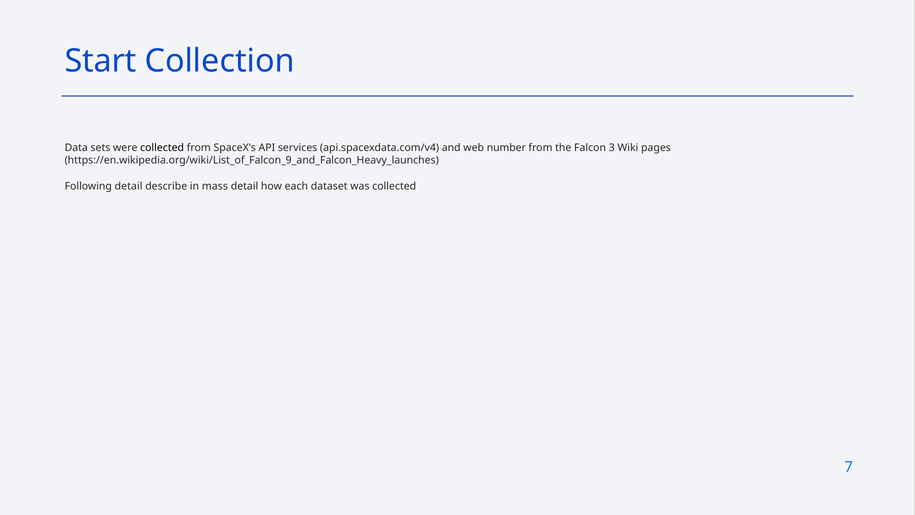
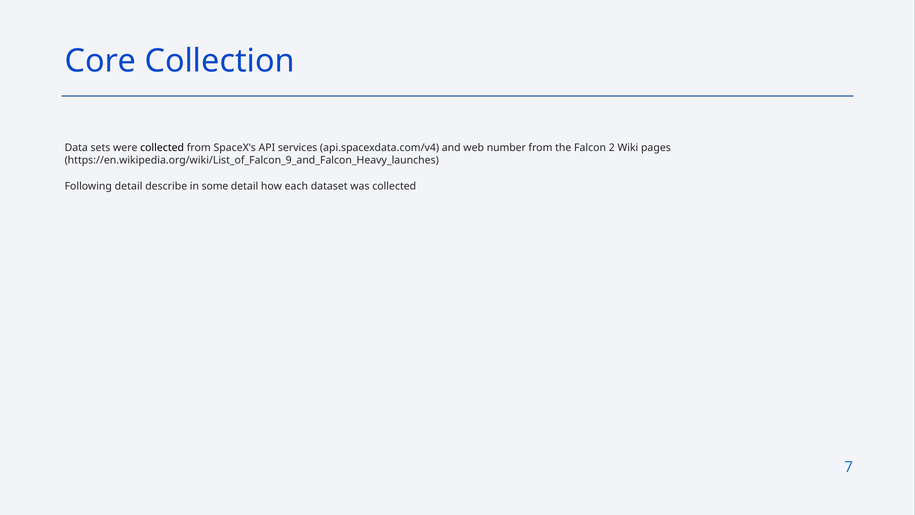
Start: Start -> Core
3: 3 -> 2
mass: mass -> some
